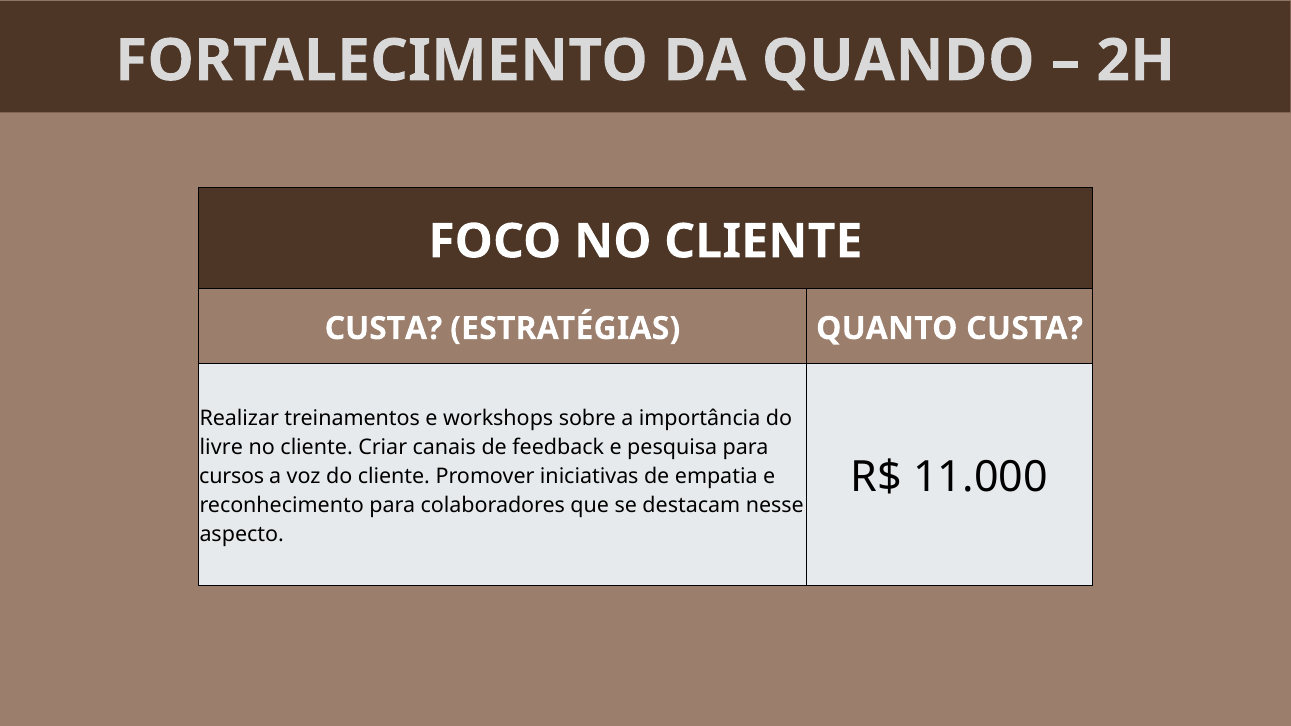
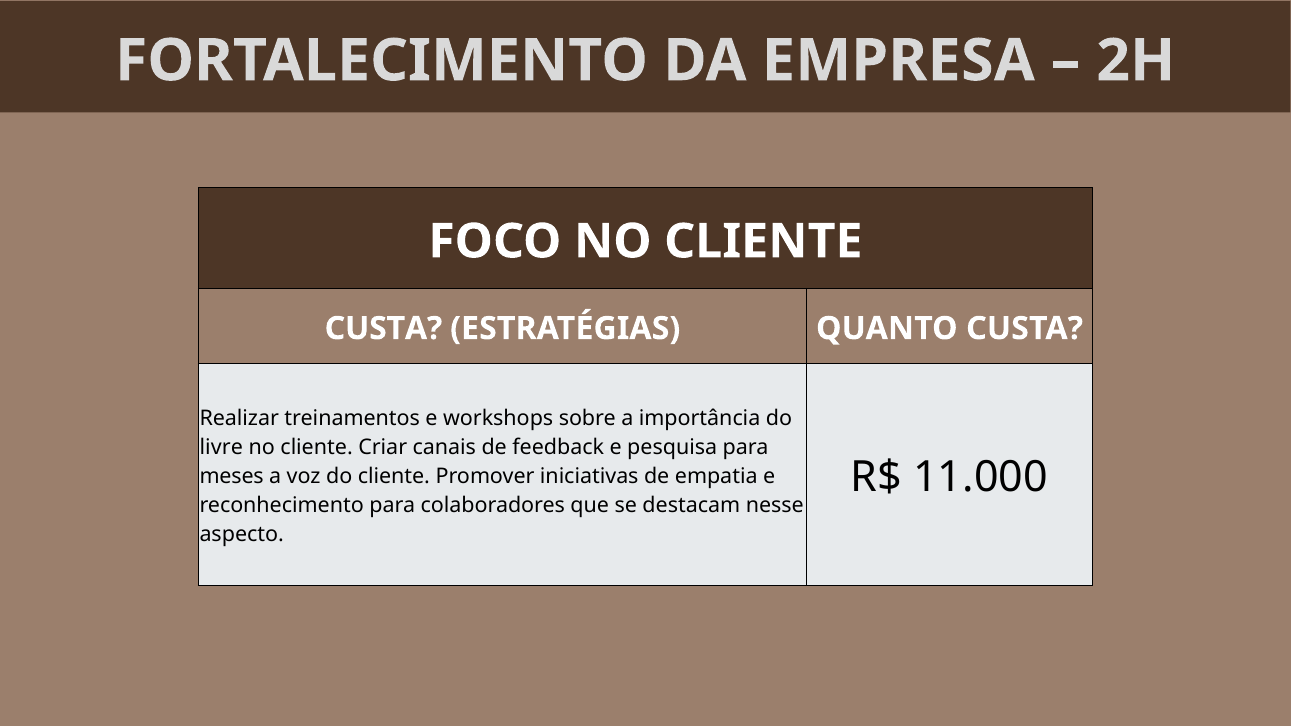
QUANDO: QUANDO -> EMPRESA
cursos: cursos -> meses
